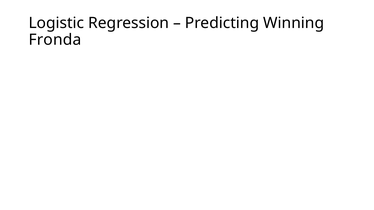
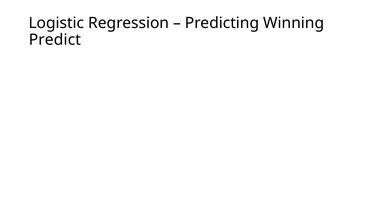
Fronda: Fronda -> Predict
